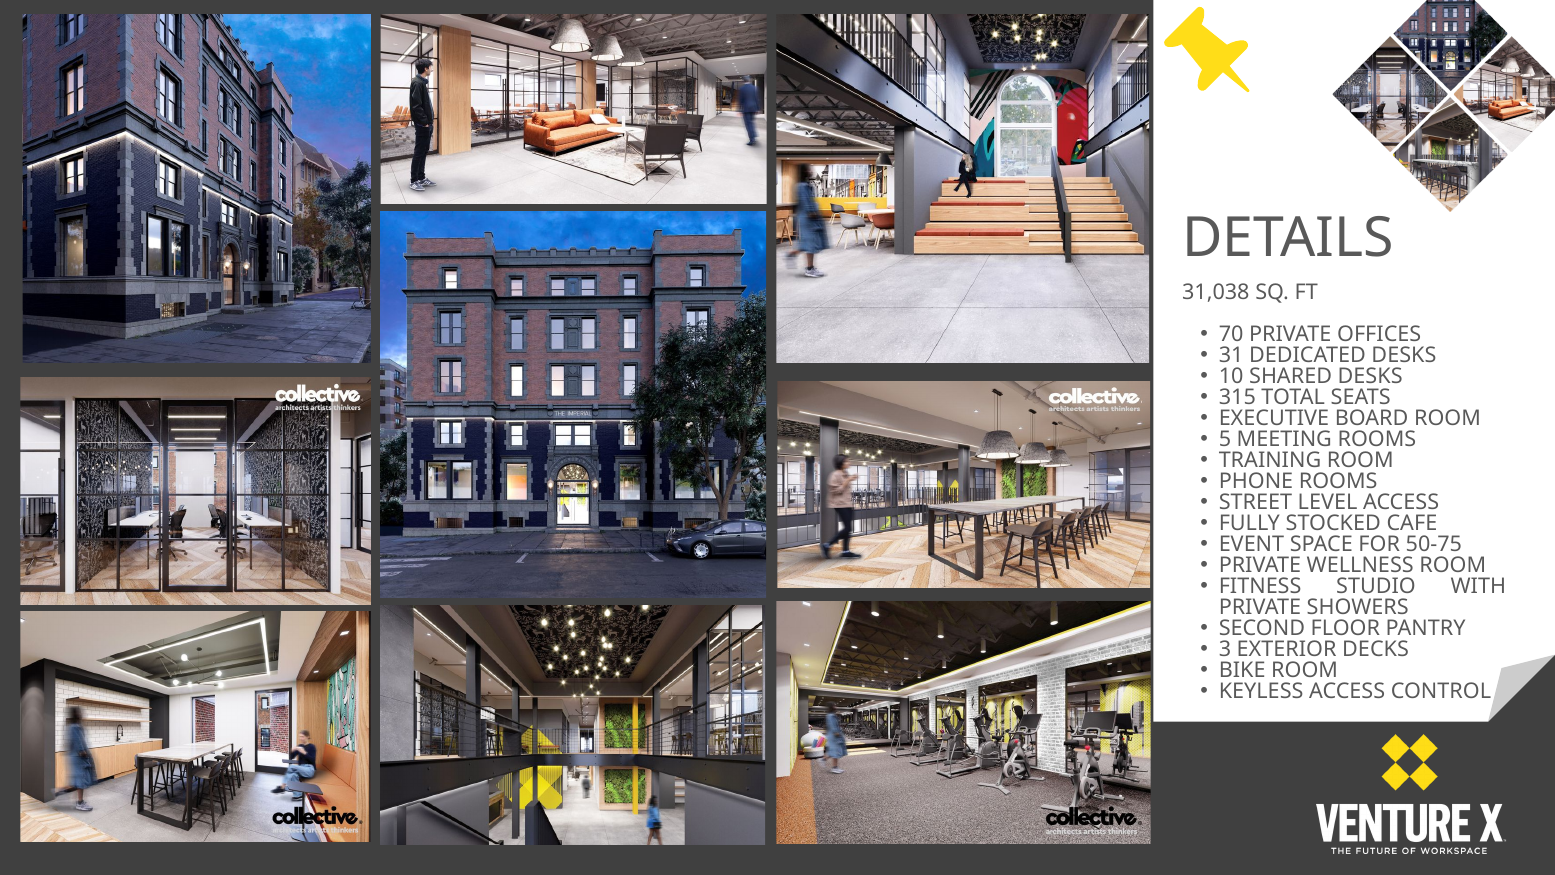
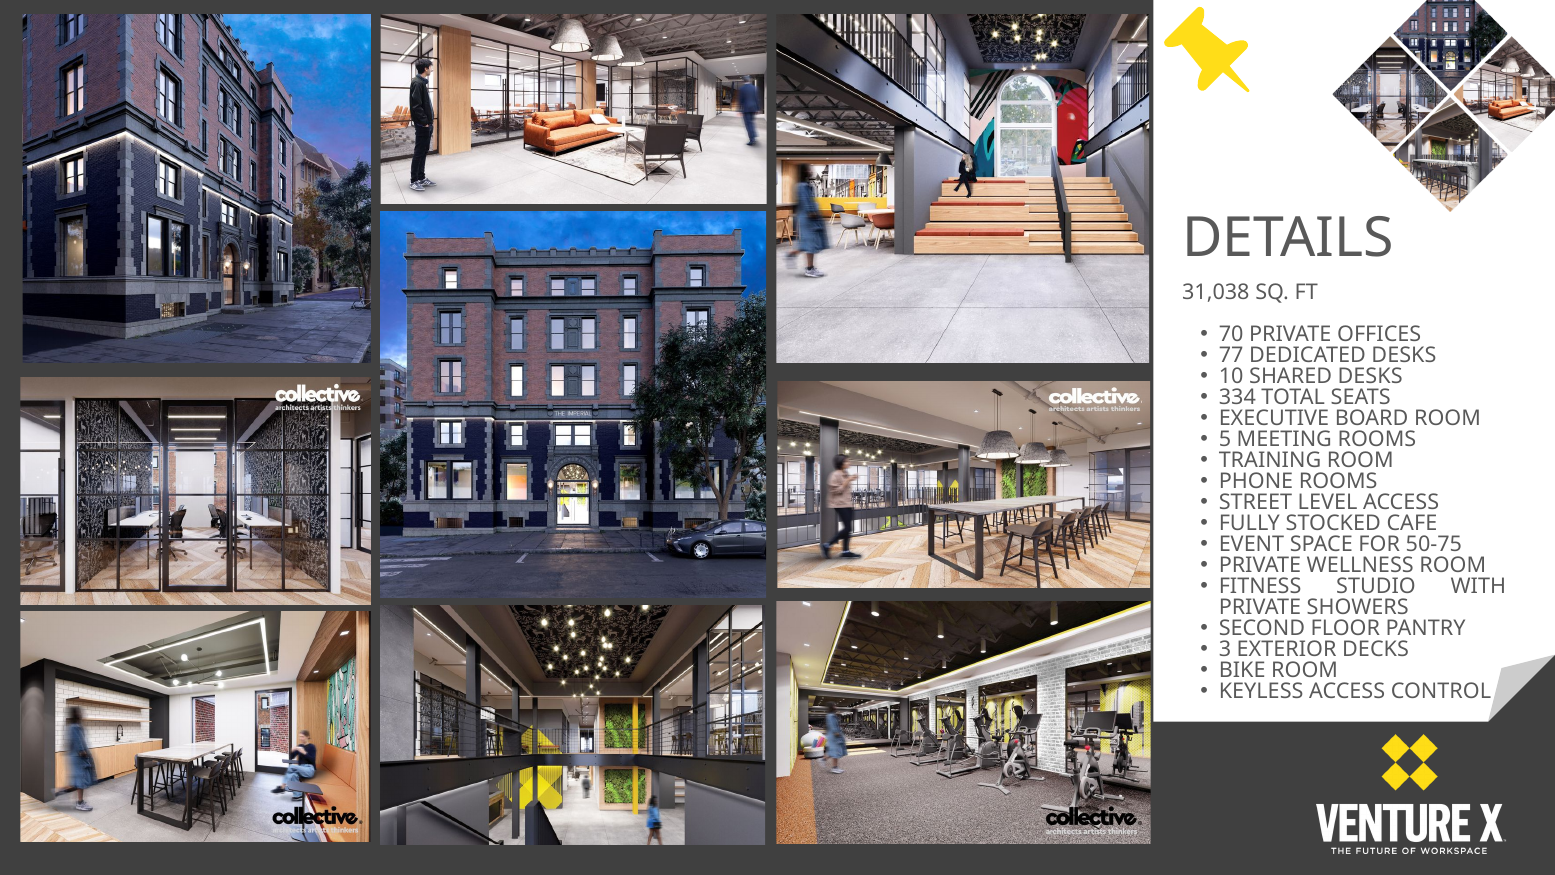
31: 31 -> 77
315: 315 -> 334
